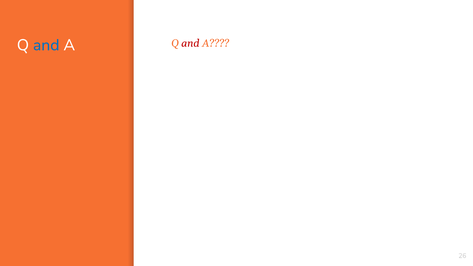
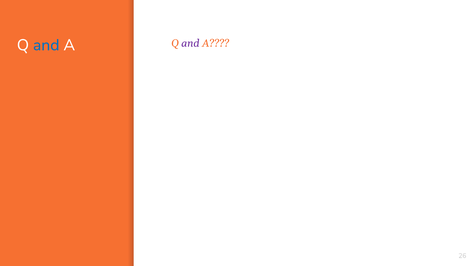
and at (190, 43) colour: red -> purple
